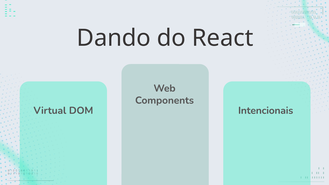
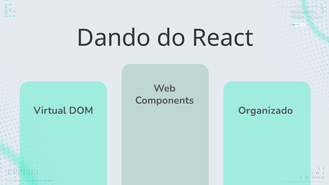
Intencionais: Intencionais -> Organizado
